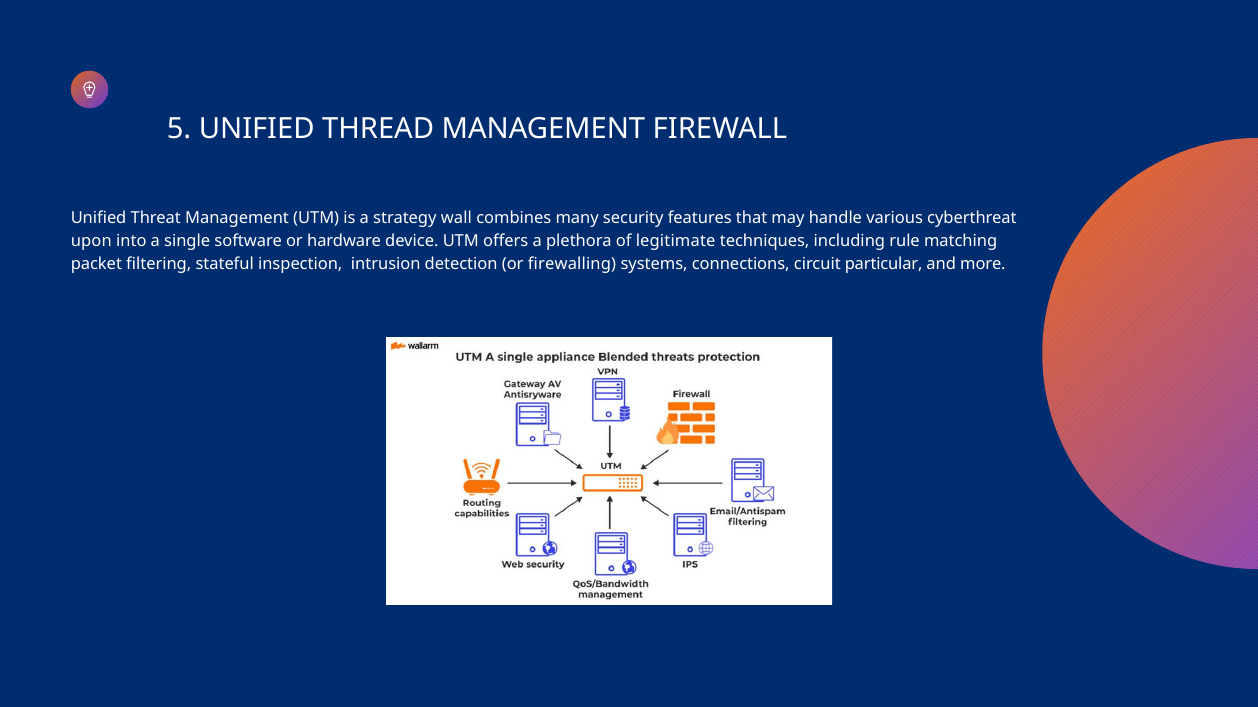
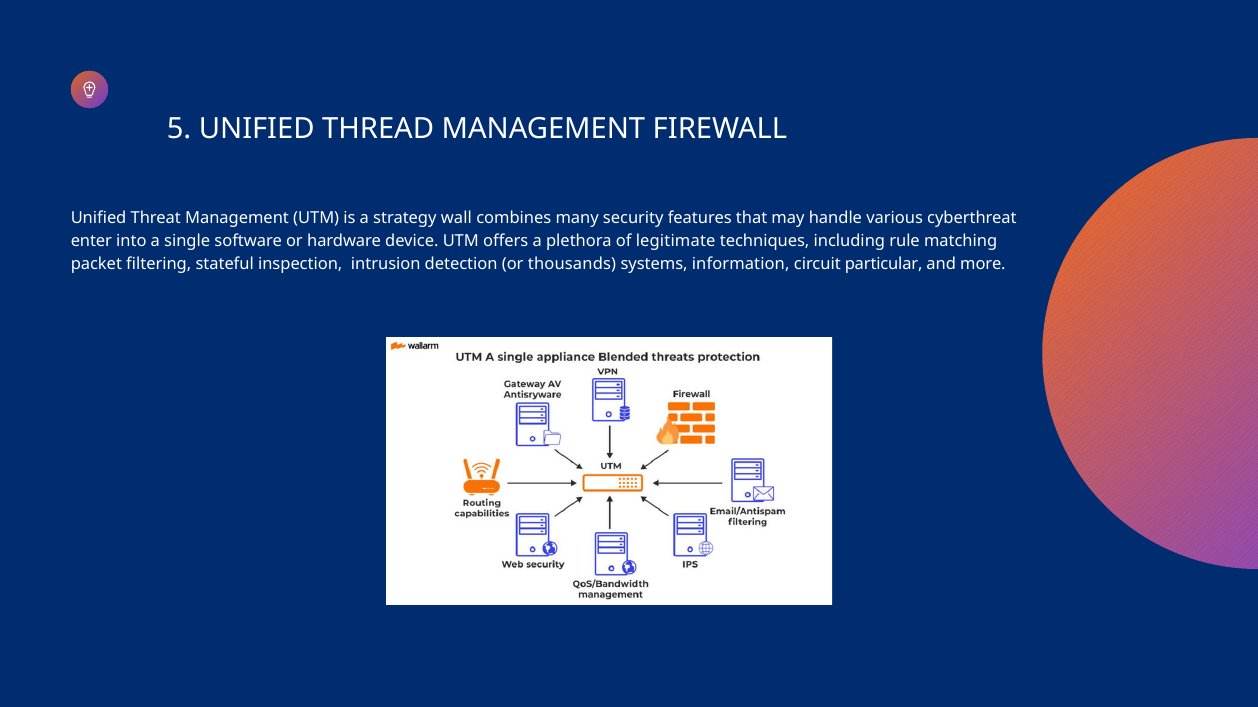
upon: upon -> enter
firewalling: firewalling -> thousands
connections: connections -> information
